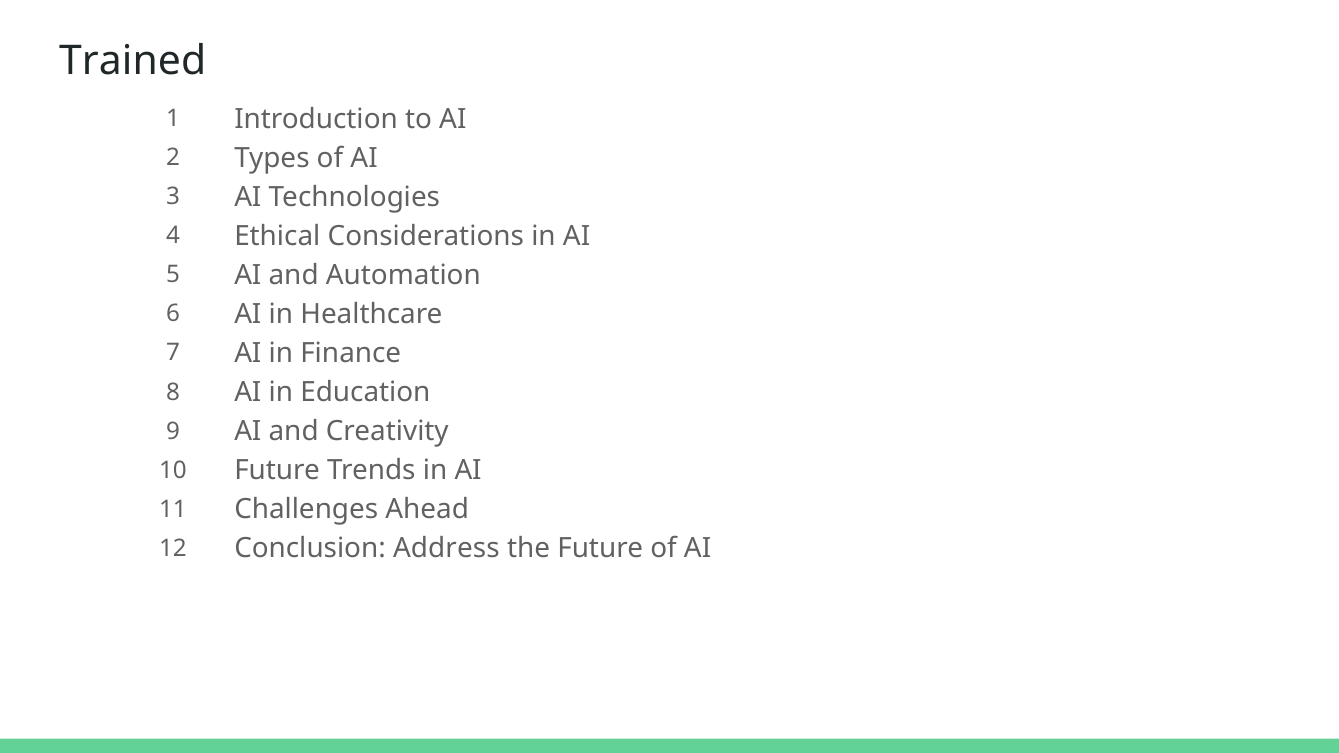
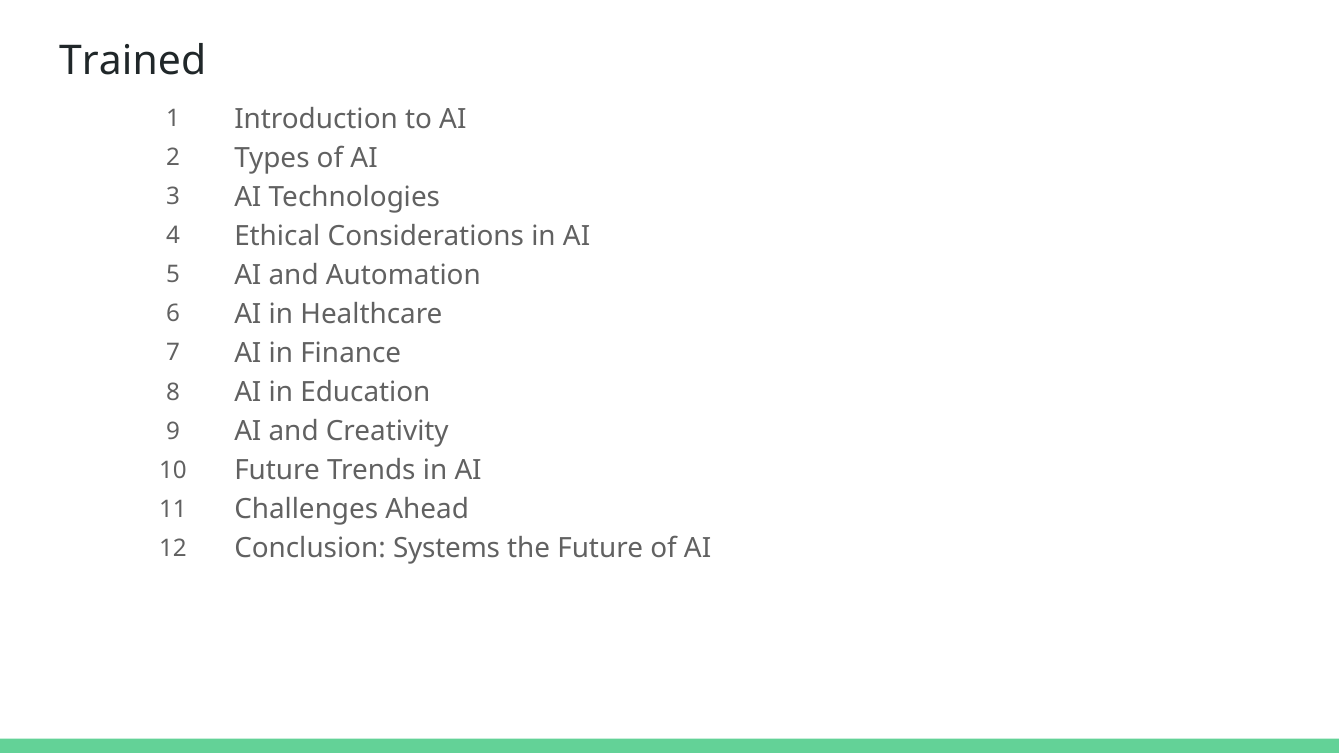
Address: Address -> Systems
